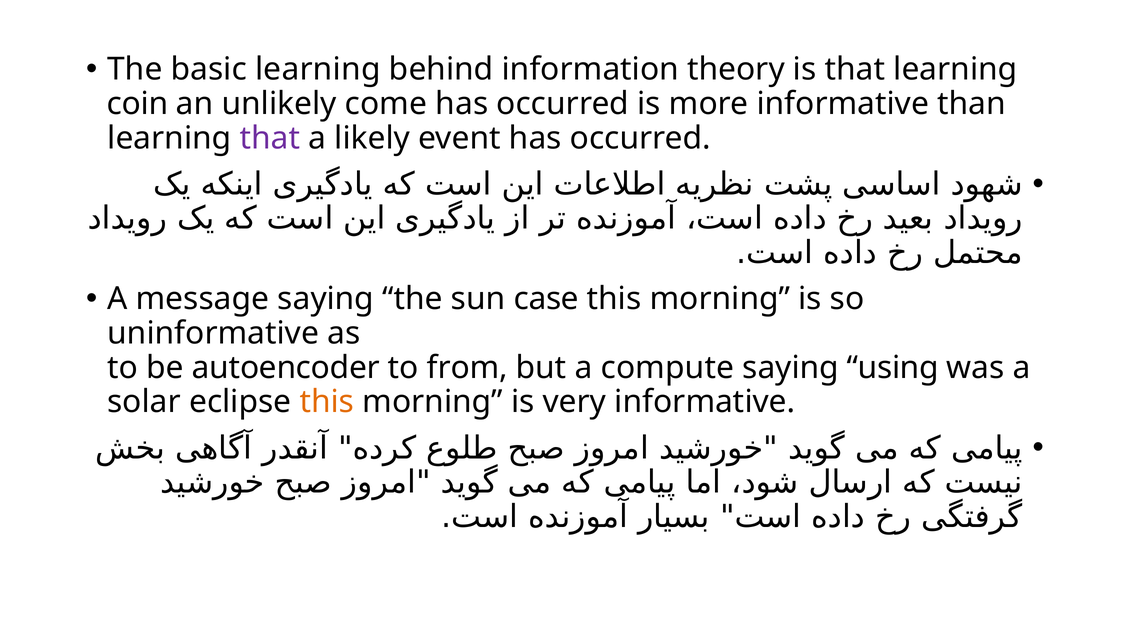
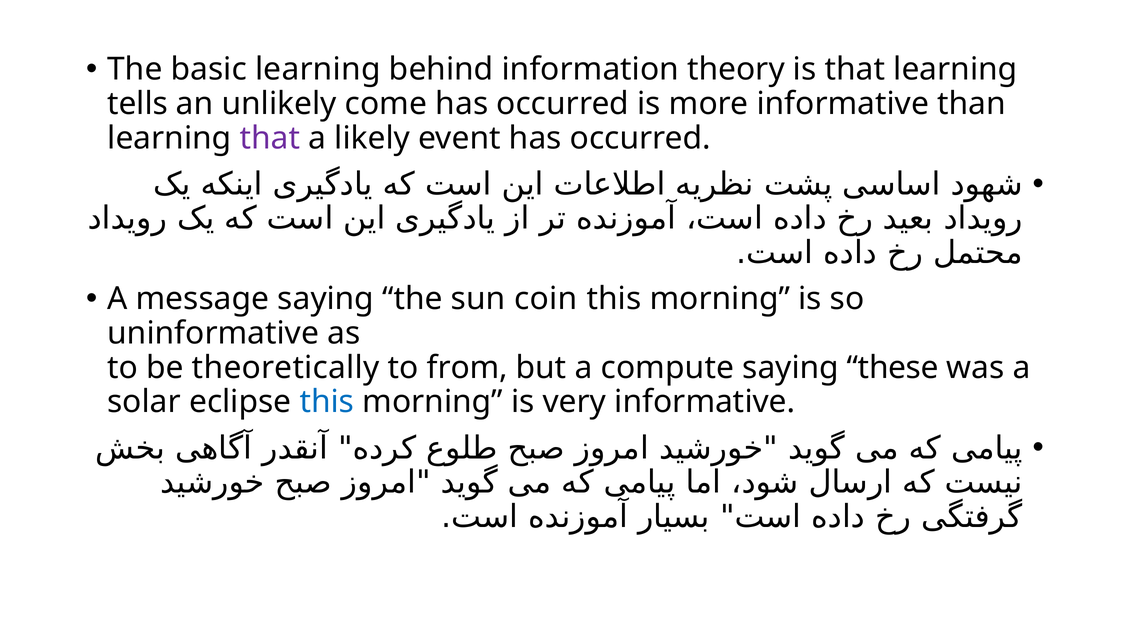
coin: coin -> tells
case: case -> coin
autoencoder: autoencoder -> theoretically
using: using -> these
this at (327, 402) colour: orange -> blue
